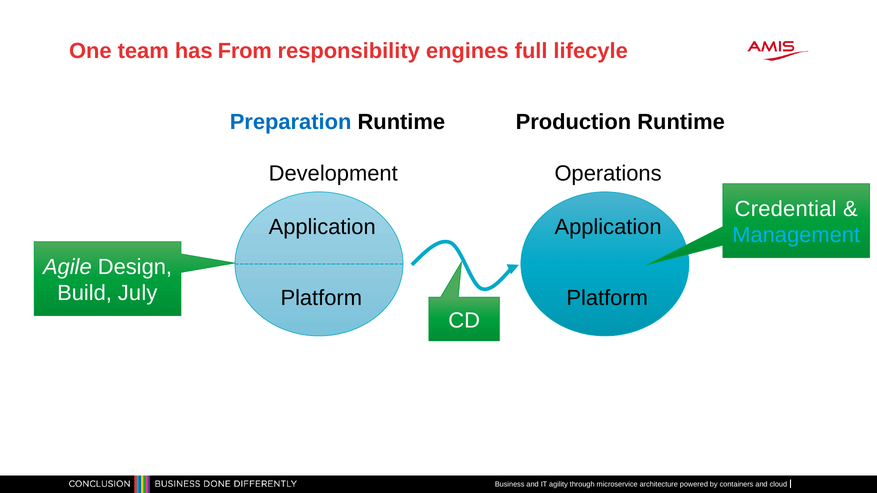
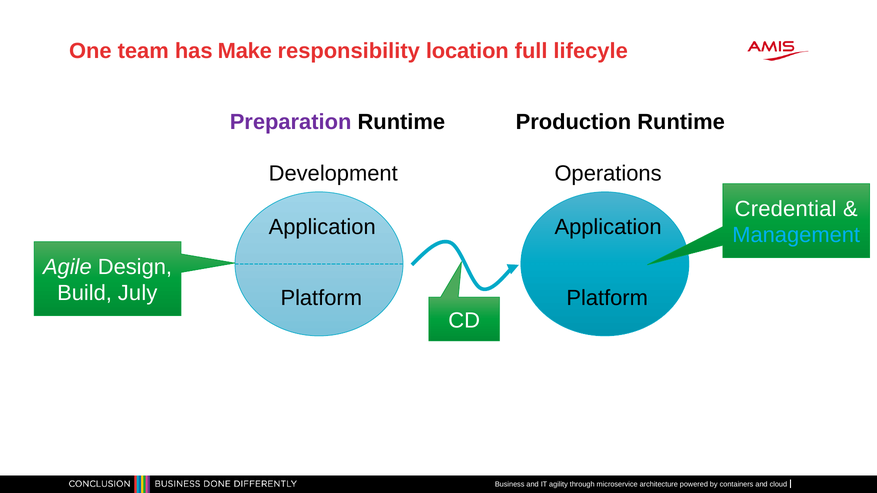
From: From -> Make
engines: engines -> location
Preparation colour: blue -> purple
